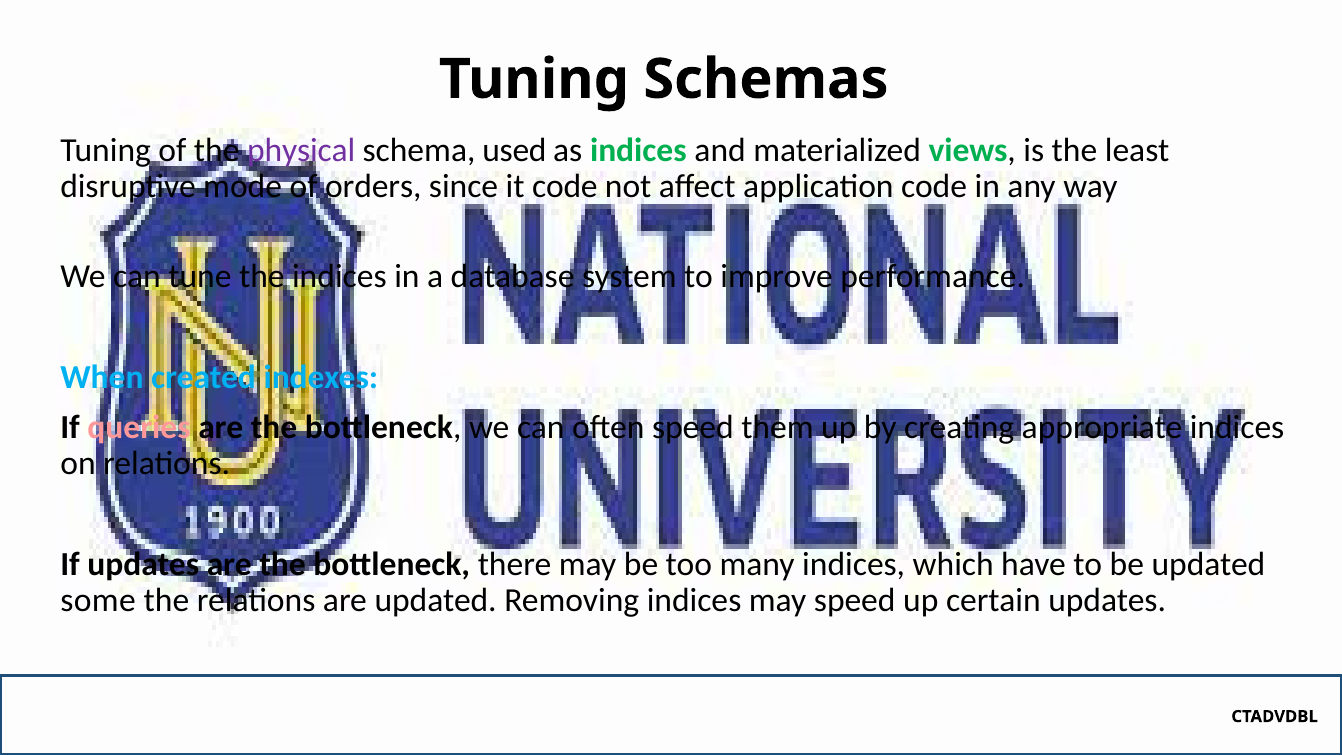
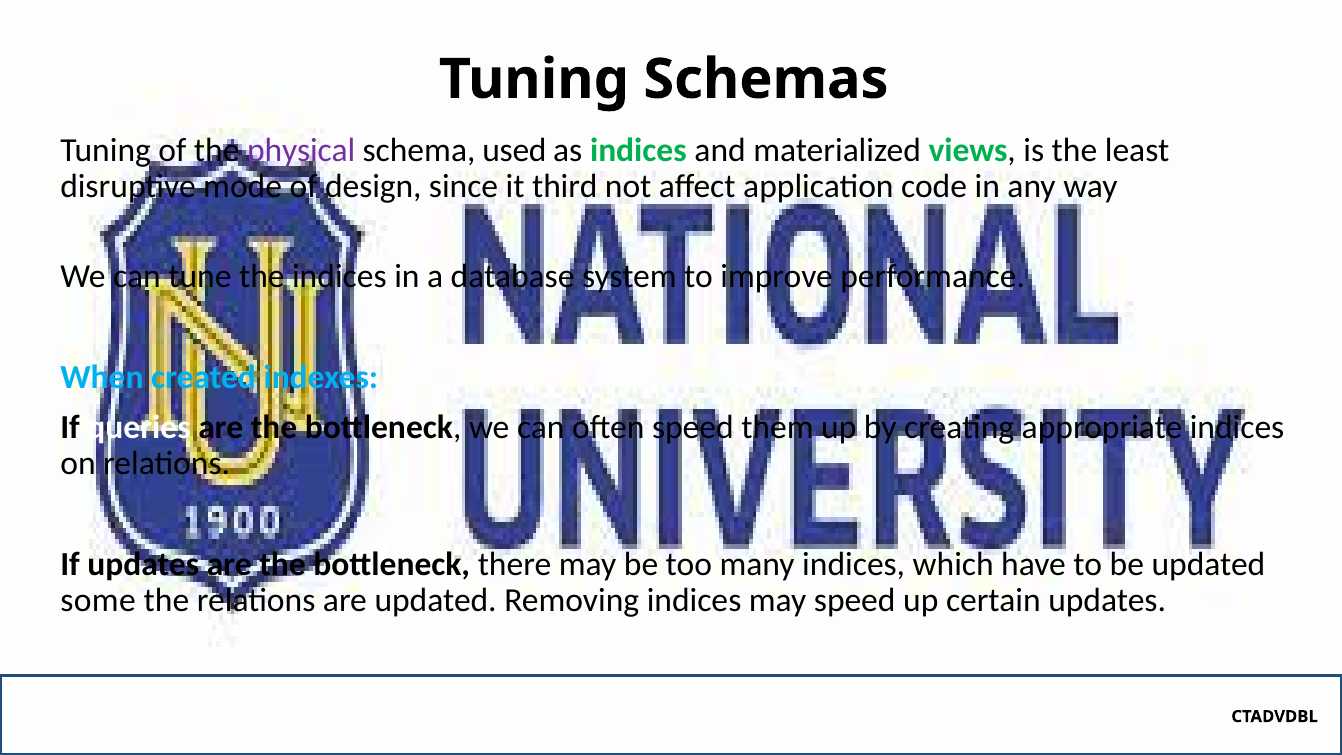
orders: orders -> design
it code: code -> third
queries colour: pink -> white
